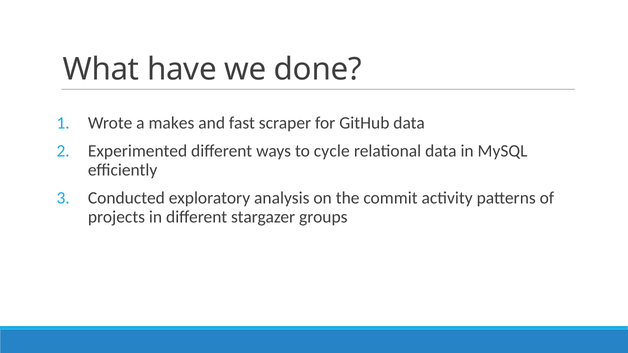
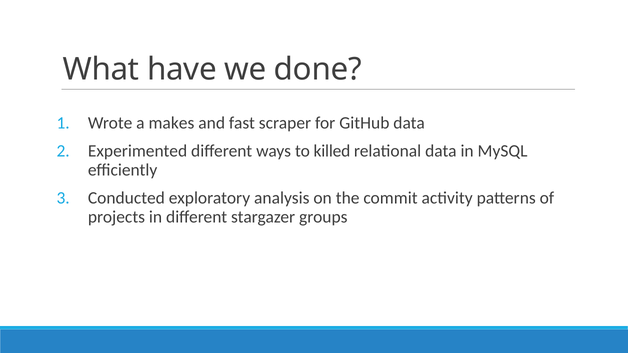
cycle: cycle -> killed
